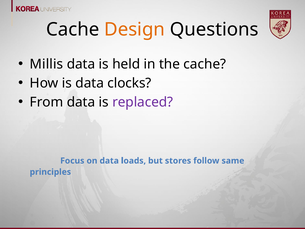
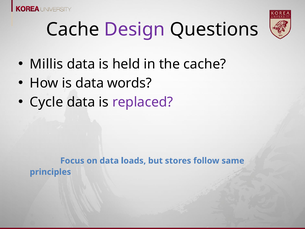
Design colour: orange -> purple
clocks: clocks -> words
From: From -> Cycle
